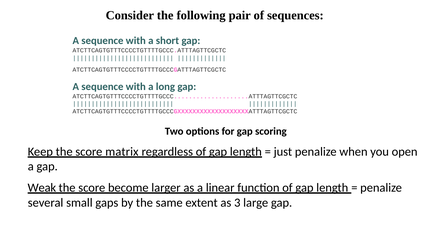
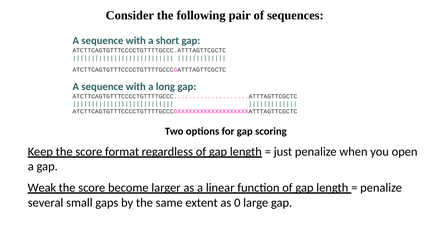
matrix: matrix -> format
3: 3 -> 0
